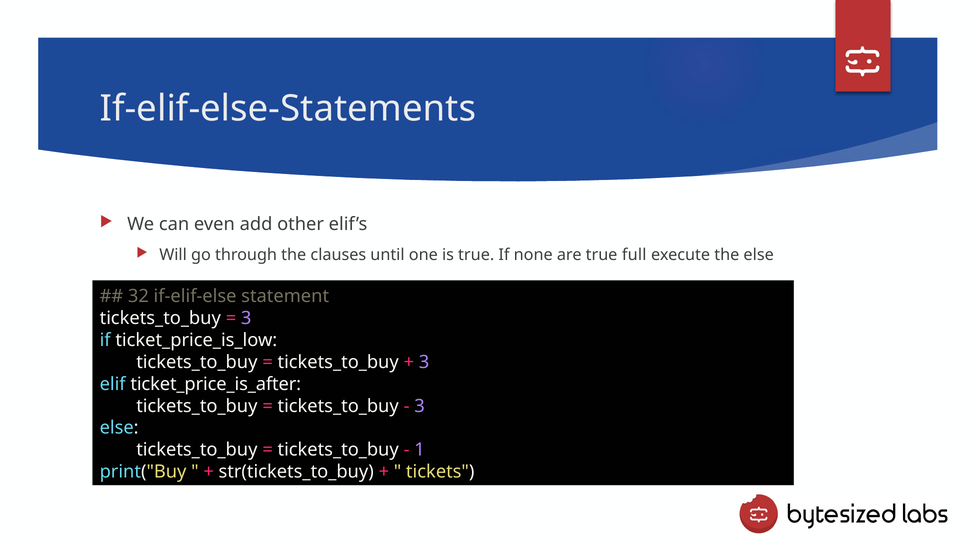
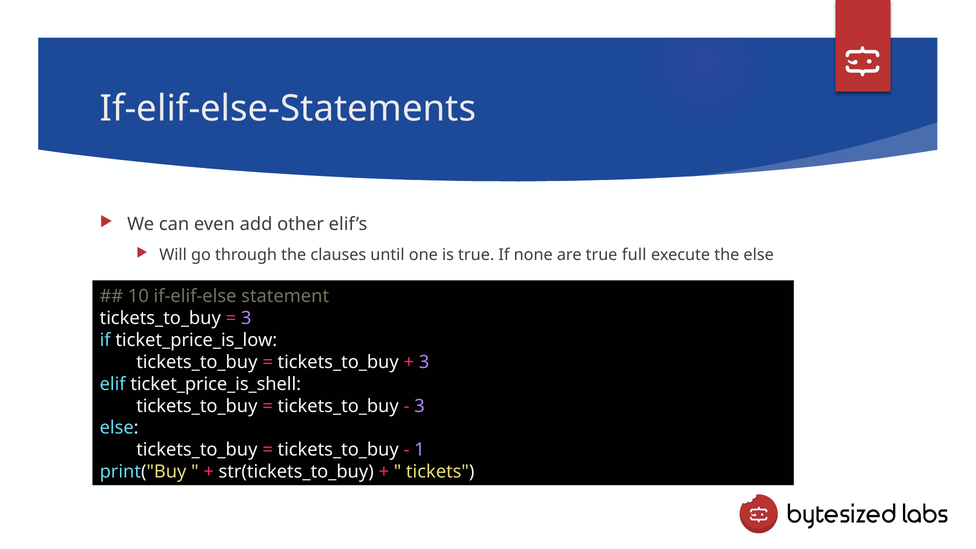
32: 32 -> 10
ticket_price_is_after: ticket_price_is_after -> ticket_price_is_shell
